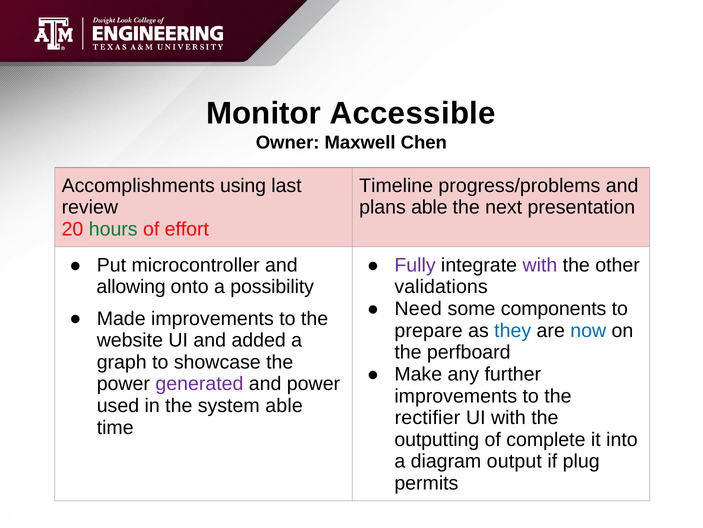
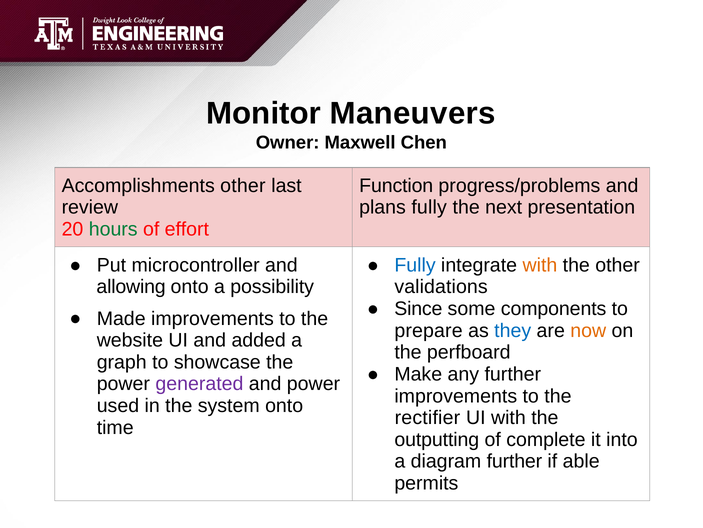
Accessible: Accessible -> Maneuvers
Accomplishments using: using -> other
Timeline: Timeline -> Function
plans able: able -> fully
Fully at (415, 265) colour: purple -> blue
with at (540, 265) colour: purple -> orange
Need: Need -> Since
now colour: blue -> orange
system able: able -> onto
diagram output: output -> further
plug: plug -> able
